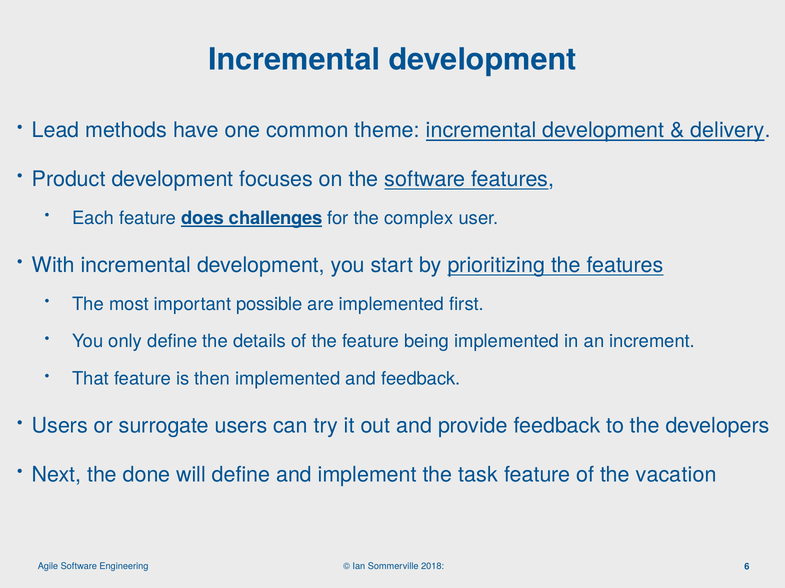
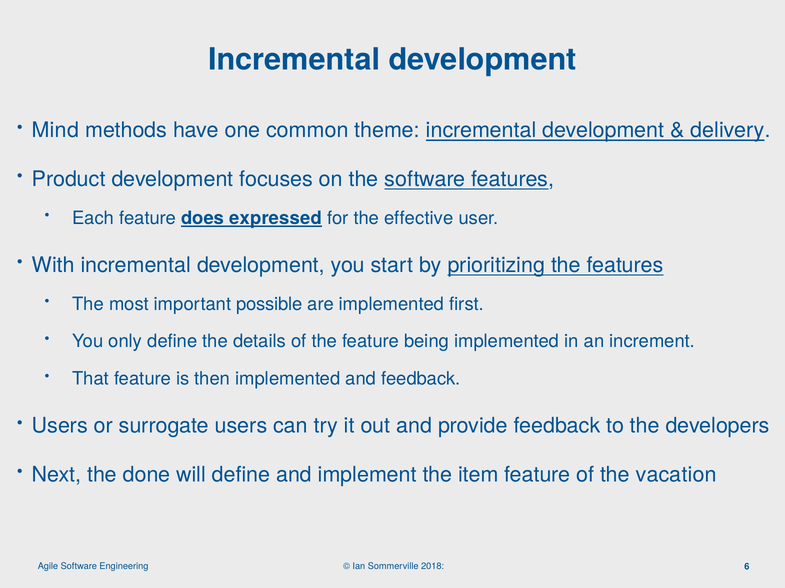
Lead: Lead -> Mind
challenges: challenges -> expressed
complex: complex -> effective
task: task -> item
